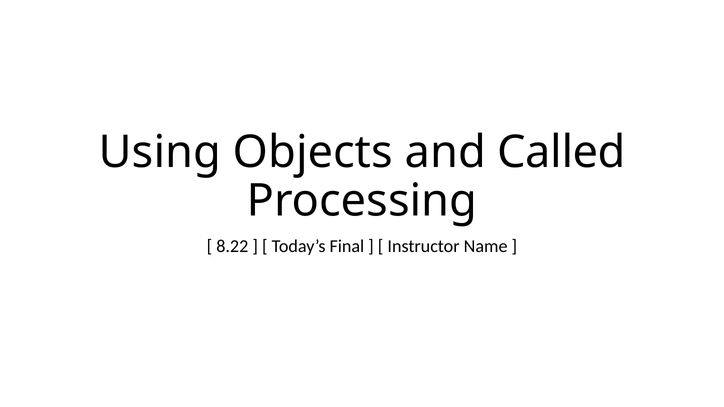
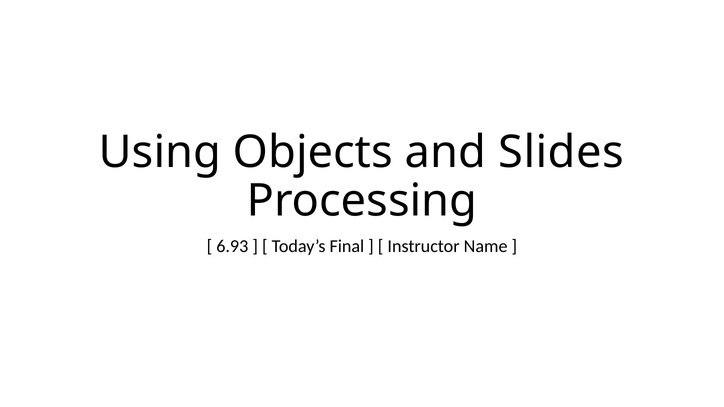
Called: Called -> Slides
8.22: 8.22 -> 6.93
